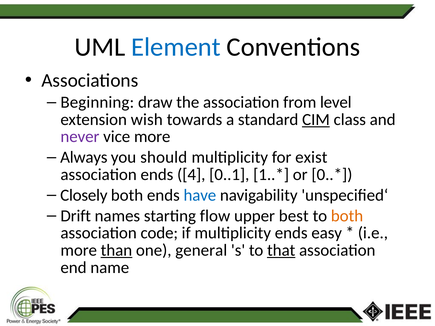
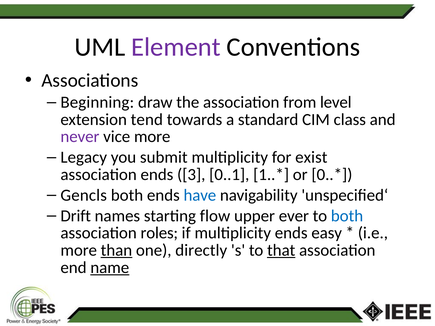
Element colour: blue -> purple
wish: wish -> tend
CIM underline: present -> none
Always: Always -> Legacy
should: should -> submit
4: 4 -> 3
Closely: Closely -> Gencls
best: best -> ever
both at (347, 216) colour: orange -> blue
code: code -> roles
general: general -> directly
name underline: none -> present
